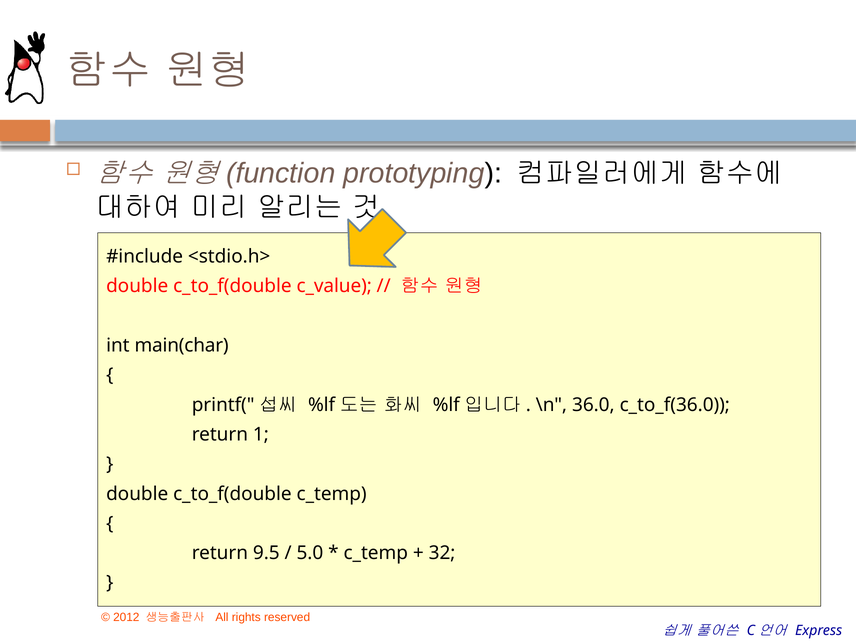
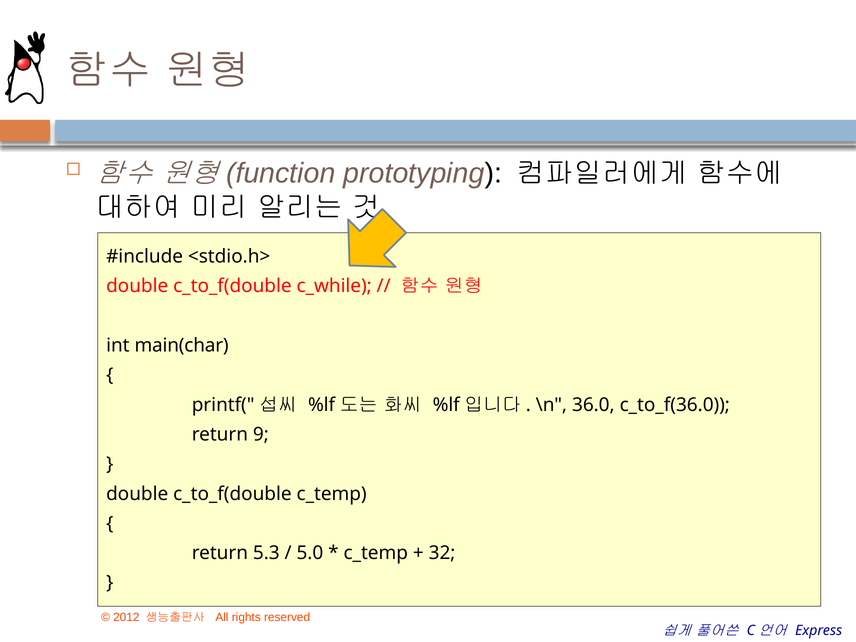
c_value: c_value -> c_while
1: 1 -> 9
9.5: 9.5 -> 5.3
